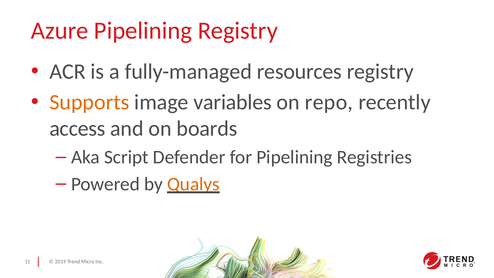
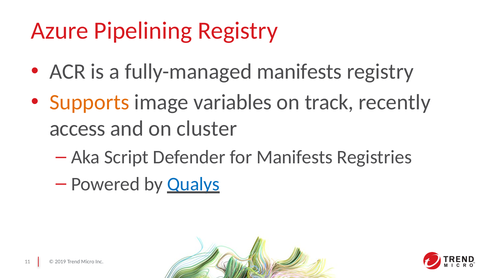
fully-managed resources: resources -> manifests
repo: repo -> track
boards: boards -> cluster
for Pipelining: Pipelining -> Manifests
Qualys colour: orange -> blue
